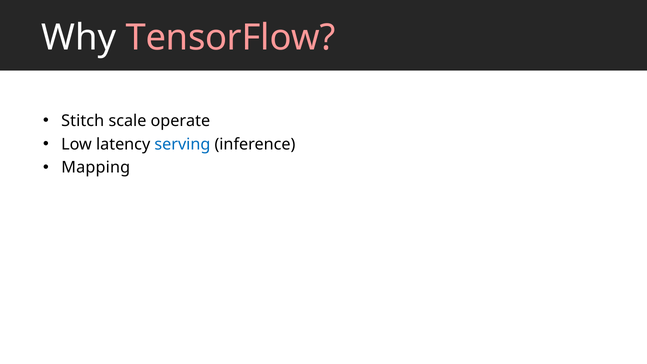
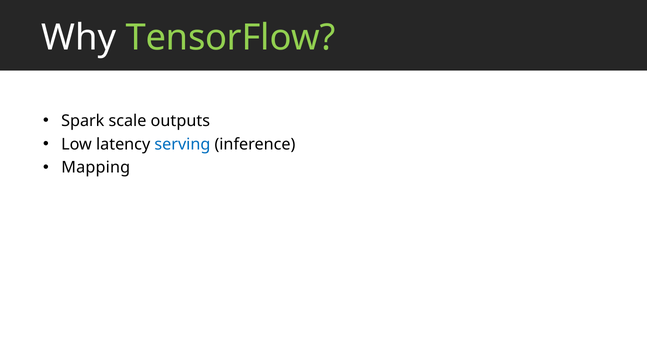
TensorFlow colour: pink -> light green
Stitch: Stitch -> Spark
operate: operate -> outputs
